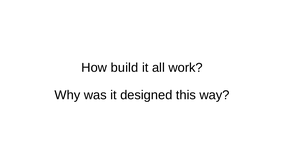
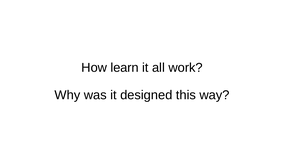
build: build -> learn
